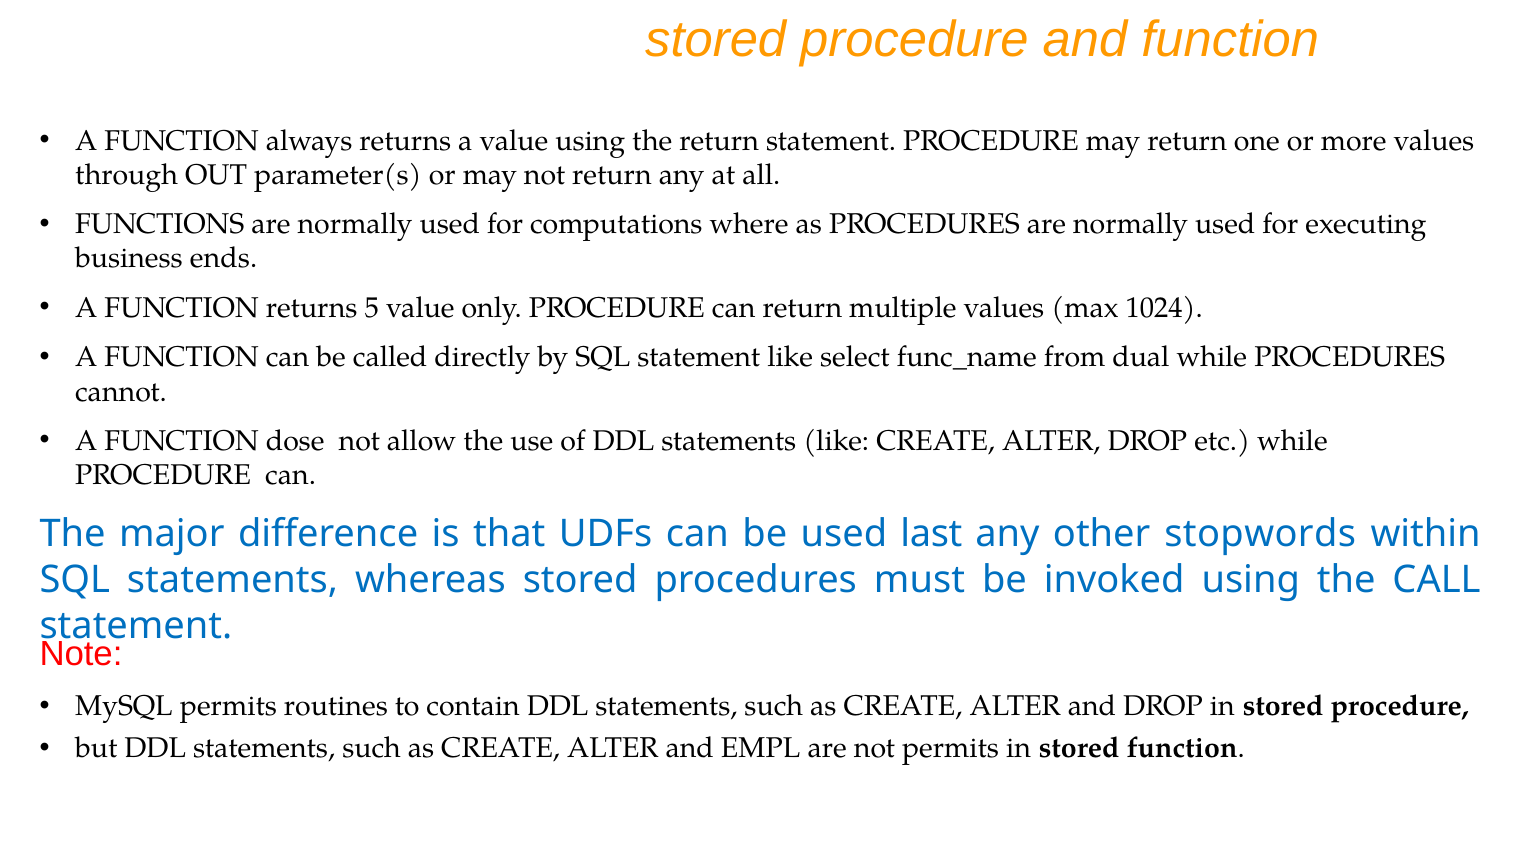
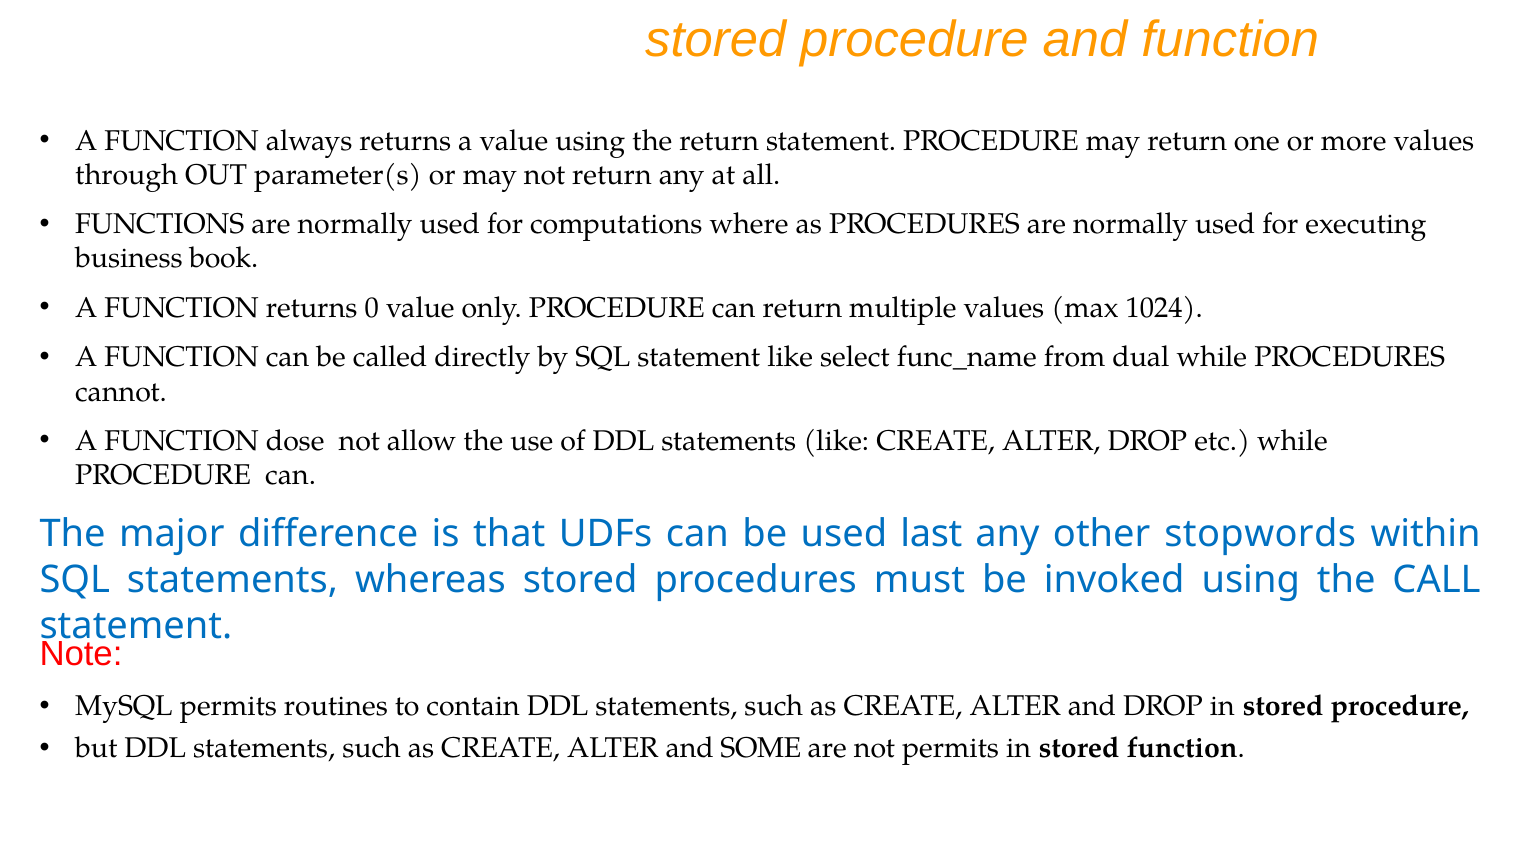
ends: ends -> book
5: 5 -> 0
EMPL: EMPL -> SOME
